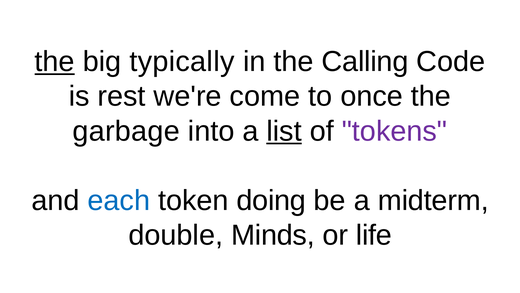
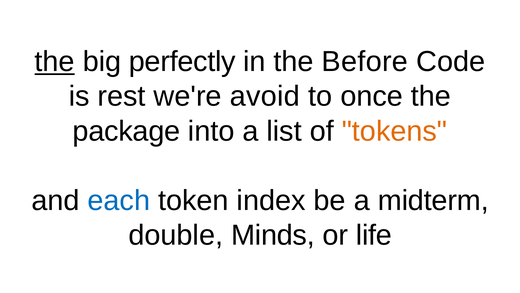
typically: typically -> perfectly
Calling: Calling -> Before
come: come -> avoid
garbage: garbage -> package
list underline: present -> none
tokens colour: purple -> orange
doing: doing -> index
